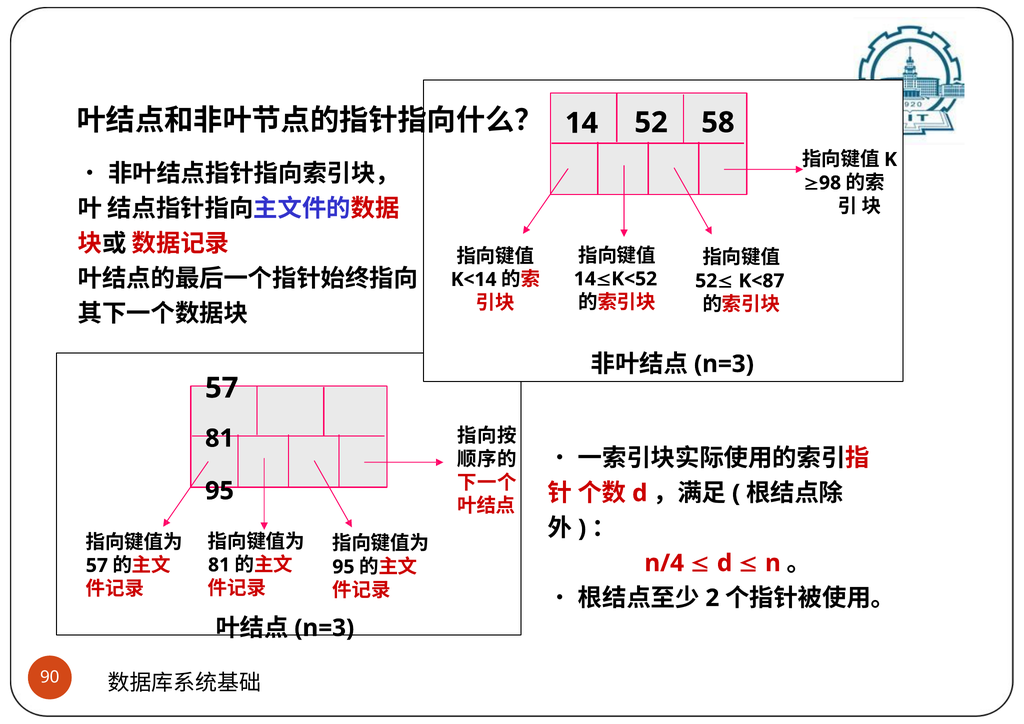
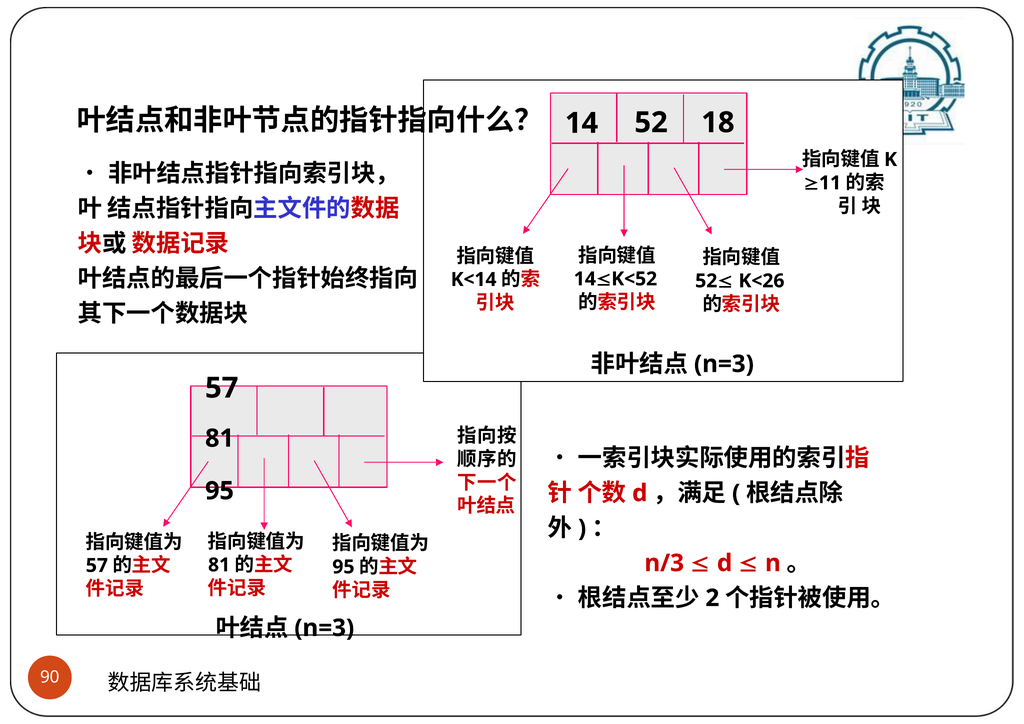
58: 58 -> 18
98: 98 -> 11
K<87: K<87 -> K<26
n/4: n/4 -> n/3
